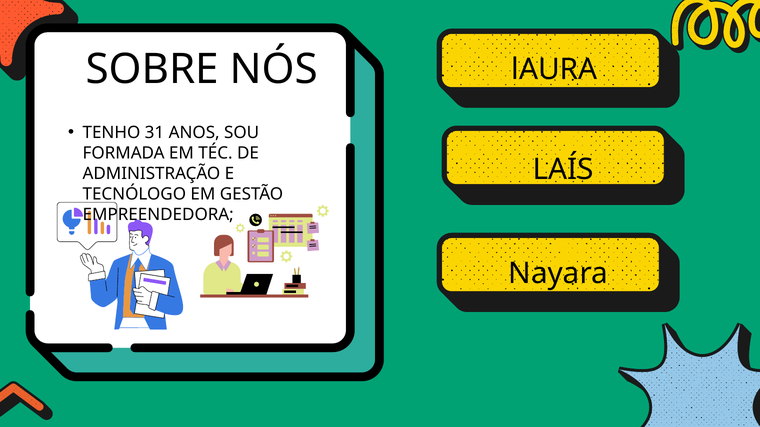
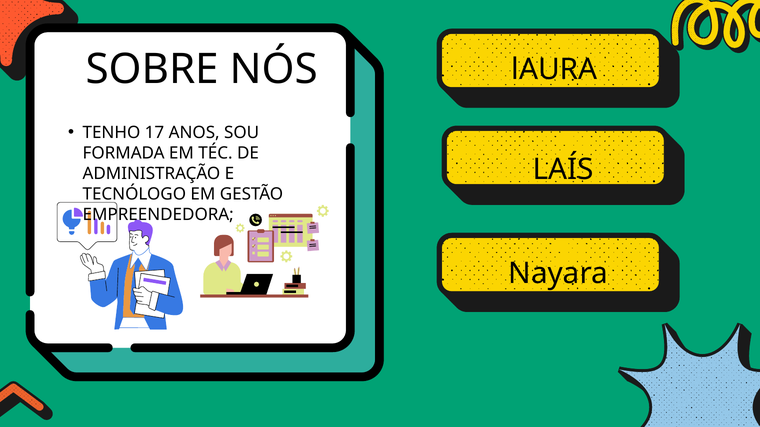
31: 31 -> 17
